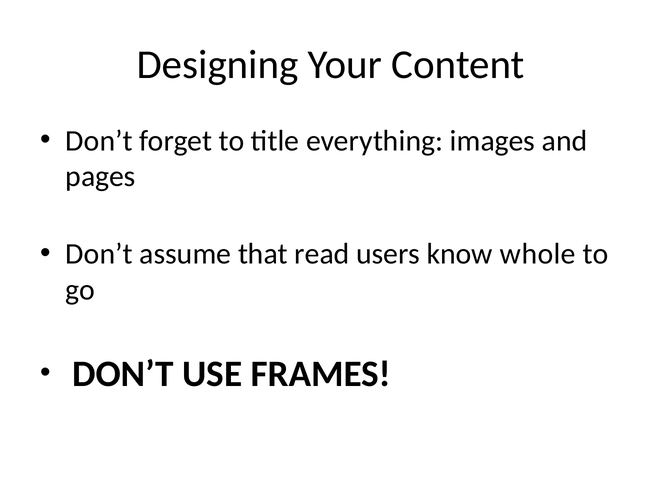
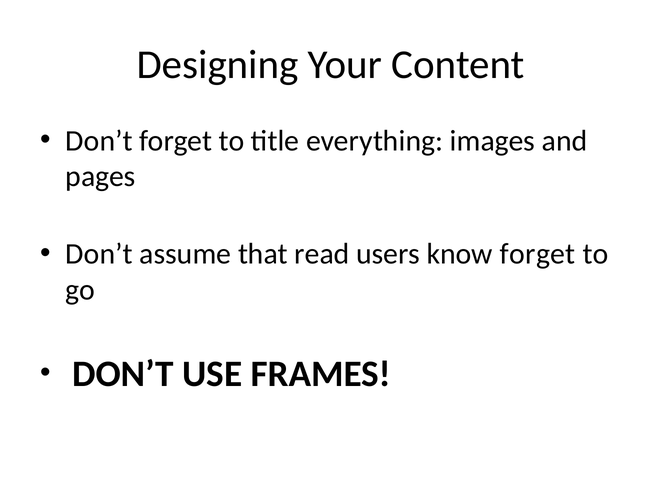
know whole: whole -> forget
